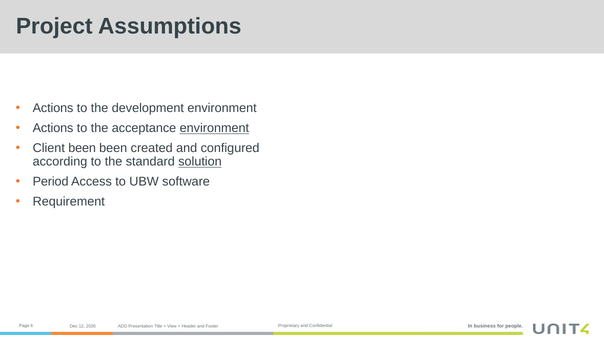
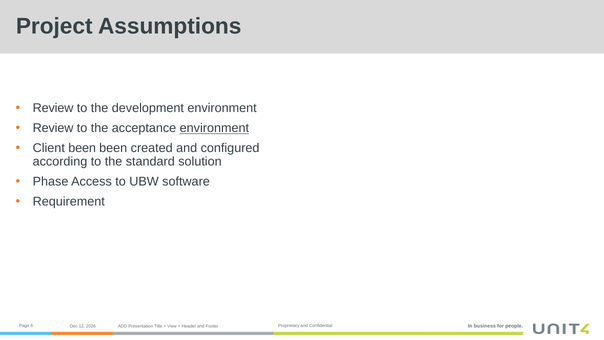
Actions at (53, 108): Actions -> Review
Actions at (53, 128): Actions -> Review
solution underline: present -> none
Period: Period -> Phase
